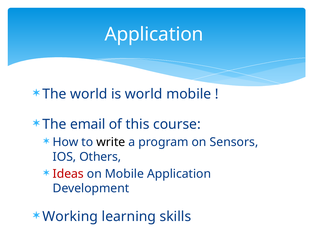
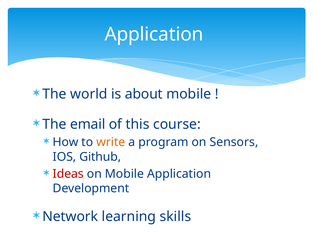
is world: world -> about
write colour: black -> orange
Others: Others -> Github
Working: Working -> Network
